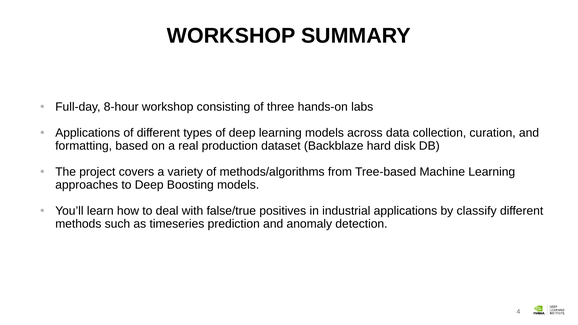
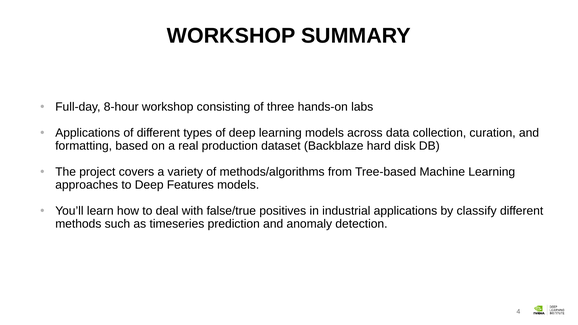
Boosting: Boosting -> Features
